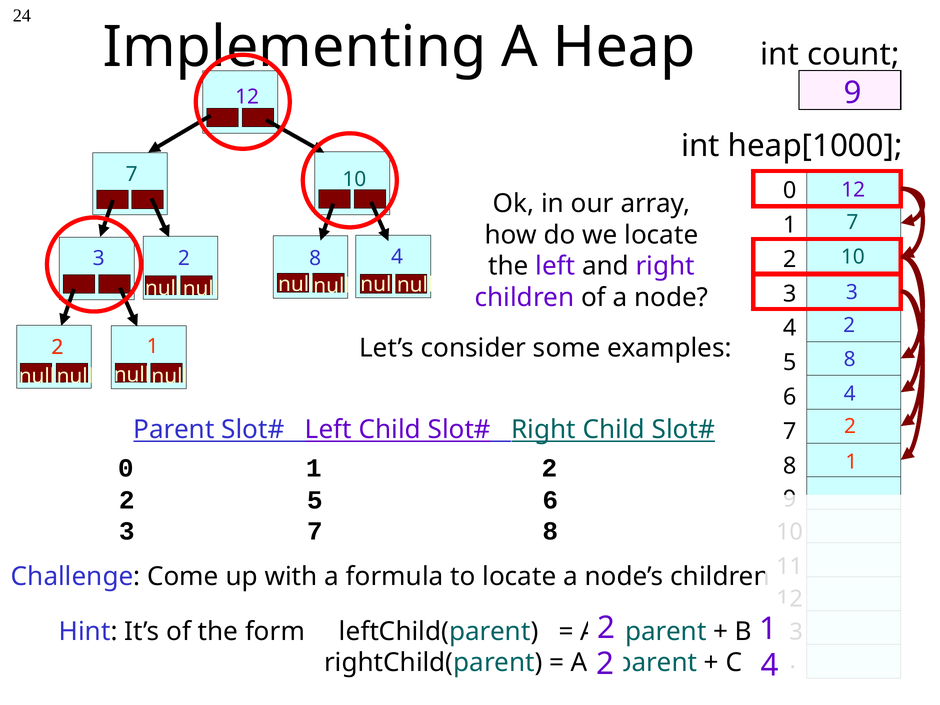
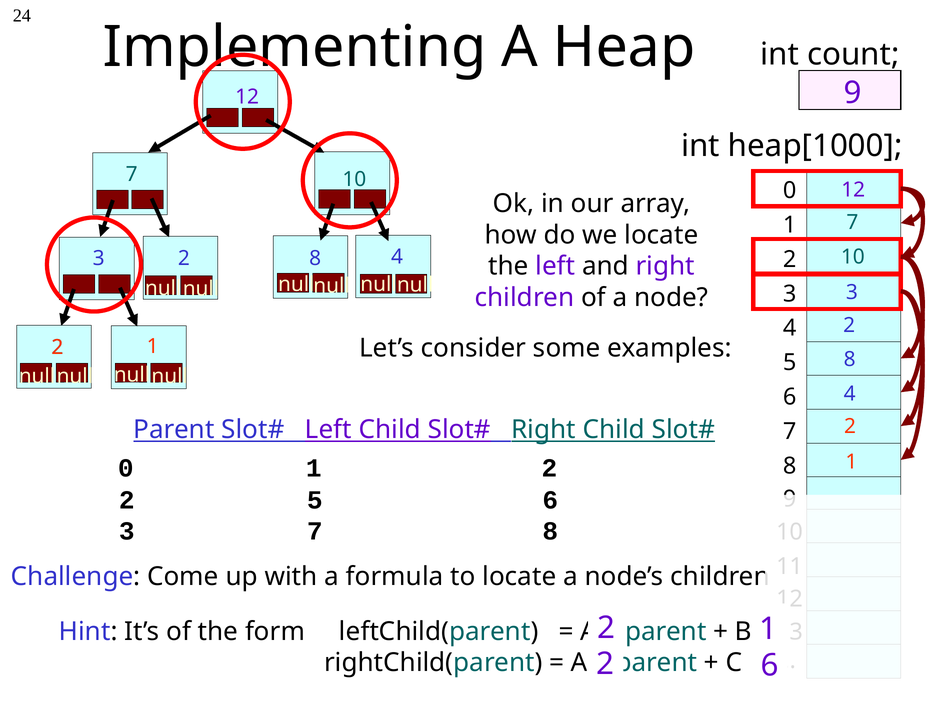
4 at (769, 665): 4 -> 6
